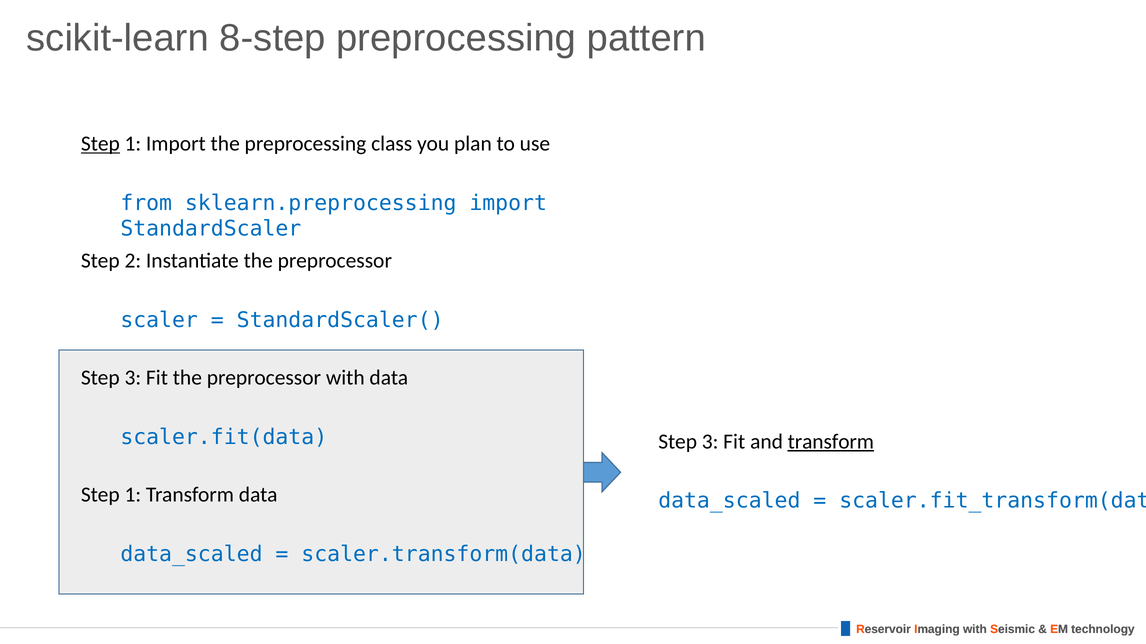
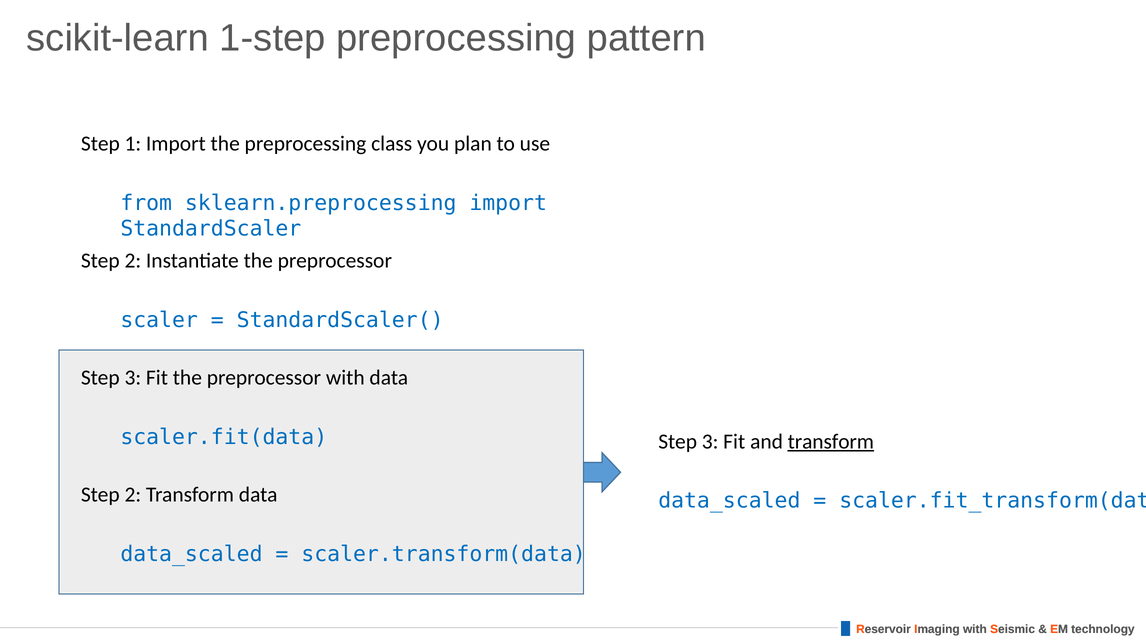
8-step: 8-step -> 1-step
Step at (100, 144) underline: present -> none
1 at (133, 495): 1 -> 2
